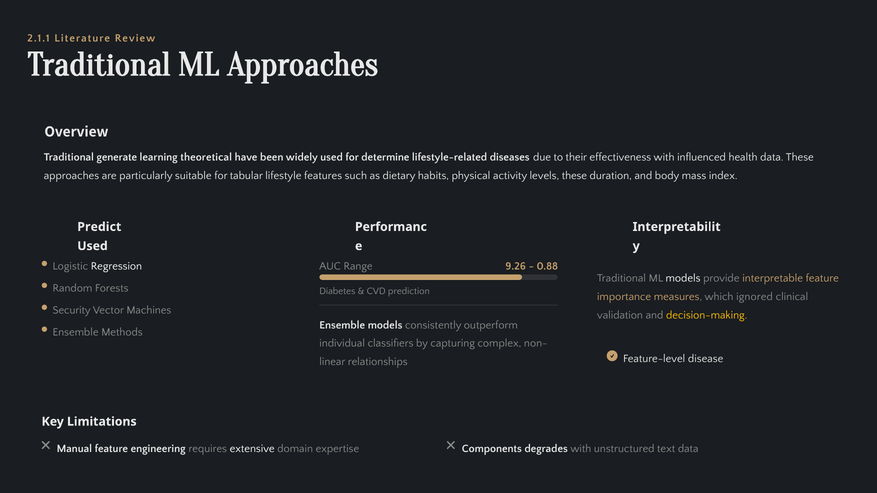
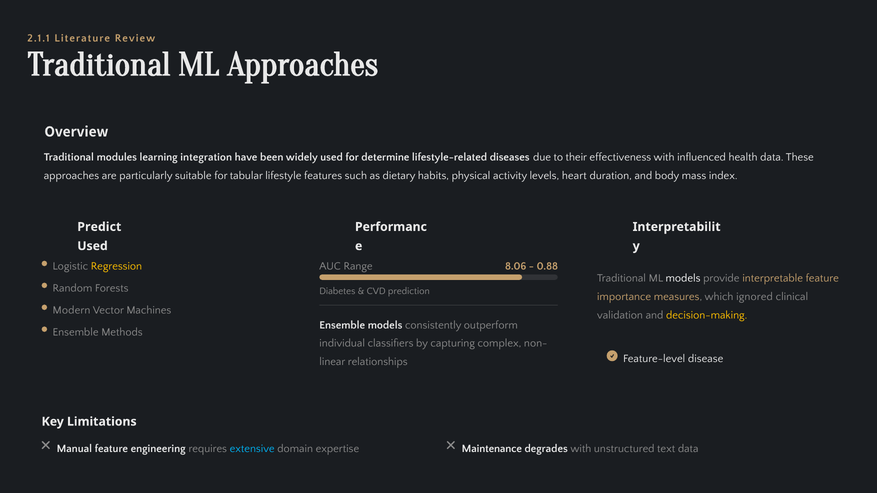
generate: generate -> modules
theoretical: theoretical -> integration
levels these: these -> heart
Regression colour: white -> yellow
9.26: 9.26 -> 8.06
Security: Security -> Modern
extensive colour: white -> light blue
Components: Components -> Maintenance
